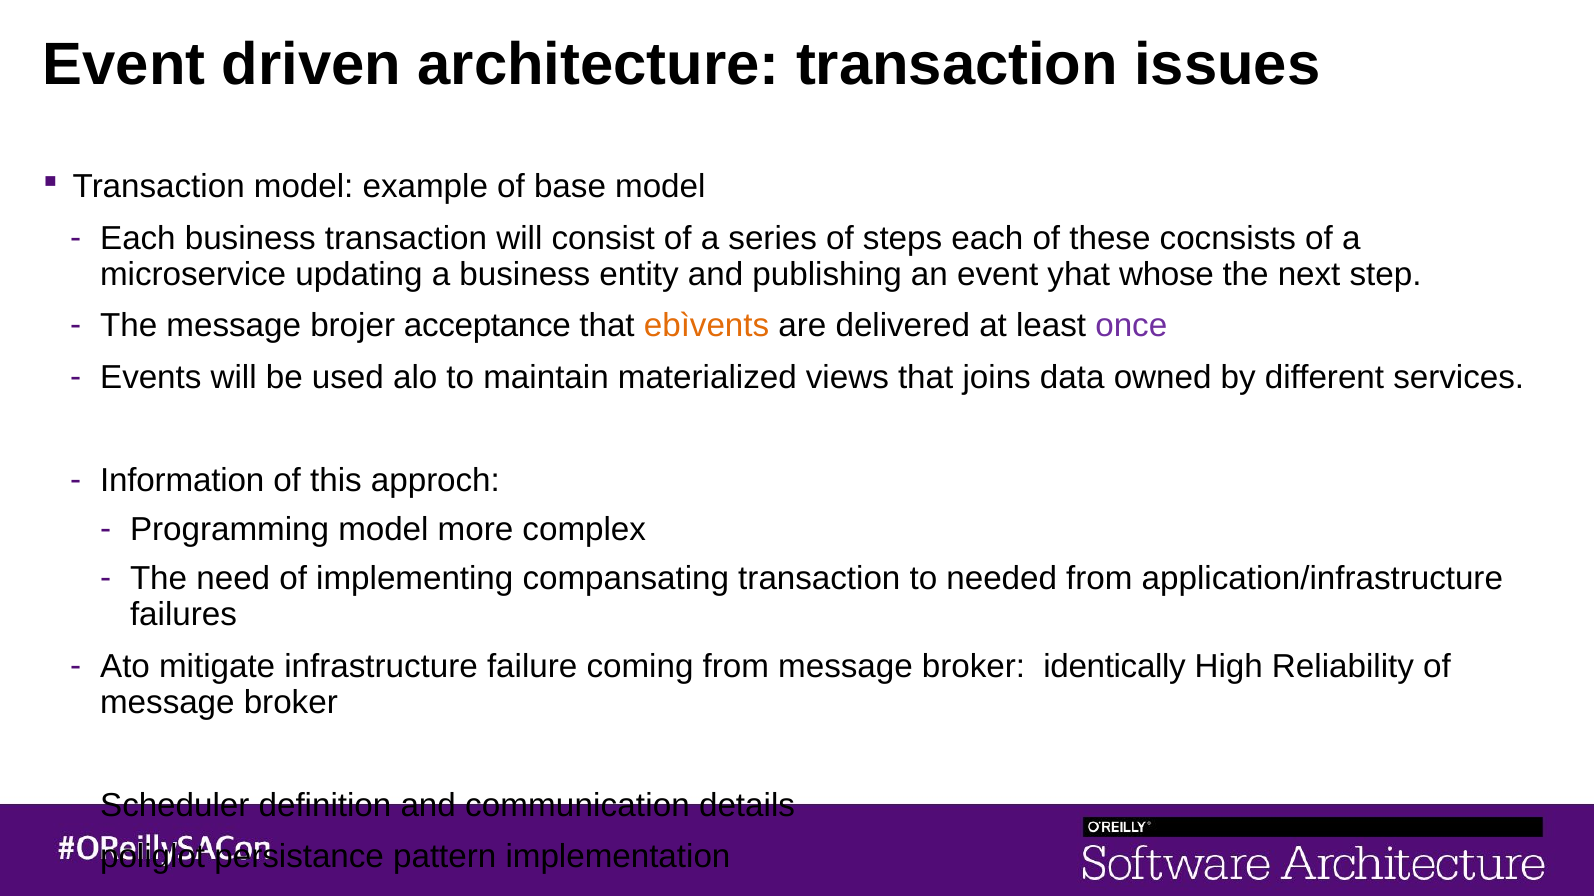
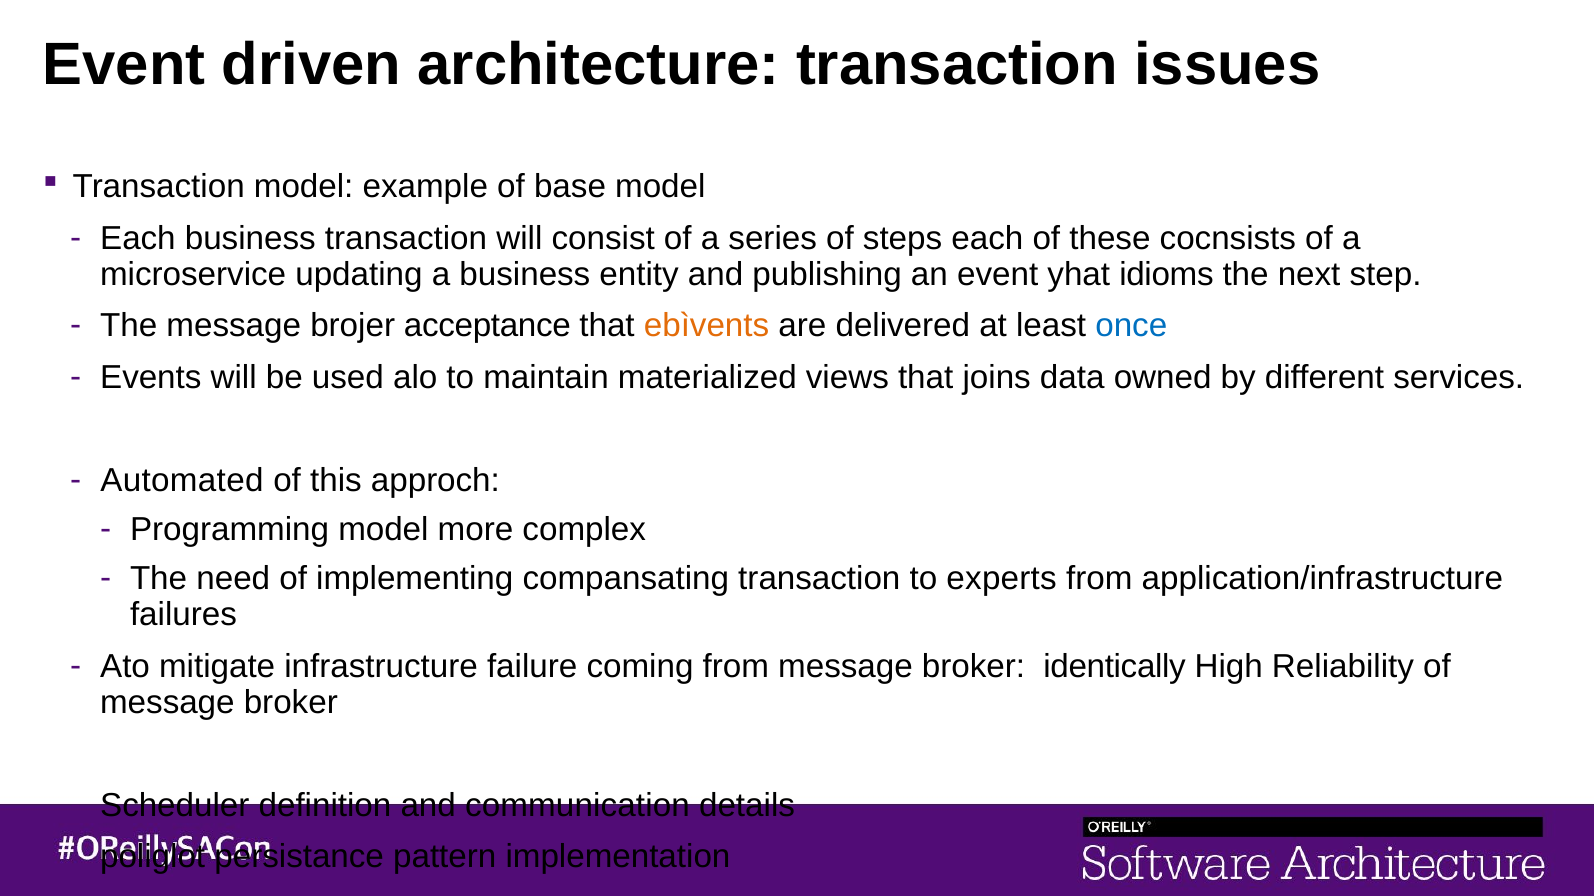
whose: whose -> idioms
once colour: purple -> blue
Information: Information -> Automated
needed: needed -> experts
